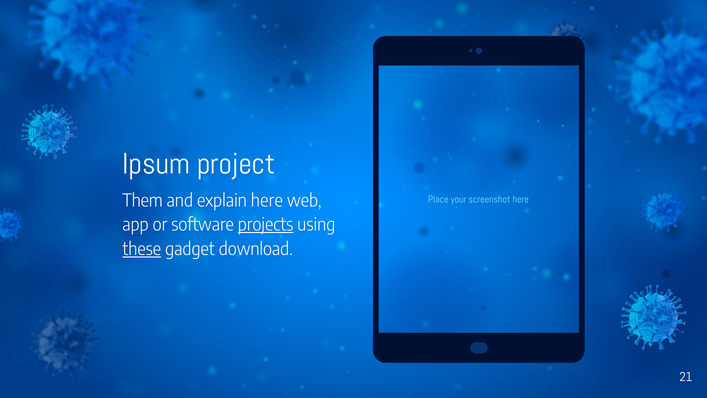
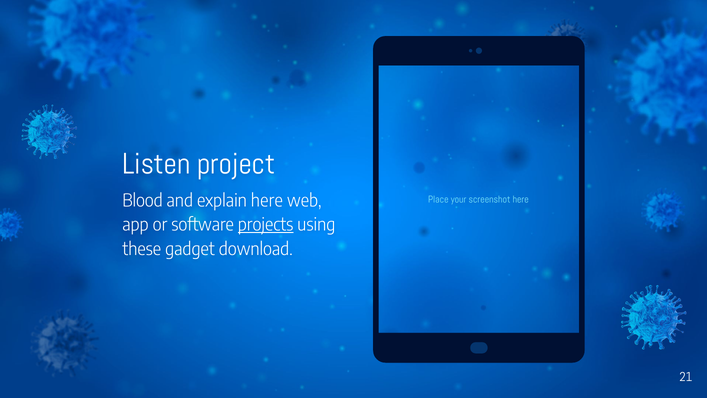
Ipsum: Ipsum -> Listen
Them: Them -> Blood
these underline: present -> none
